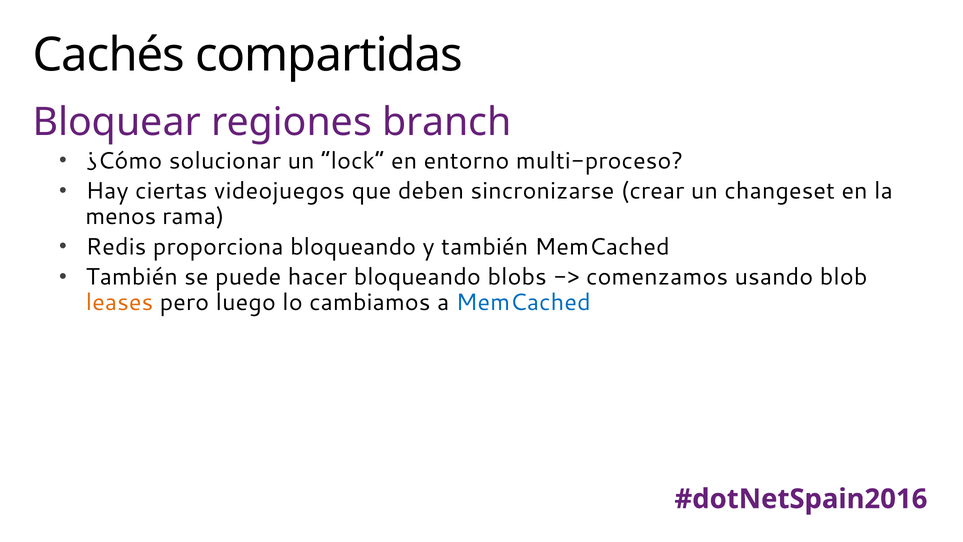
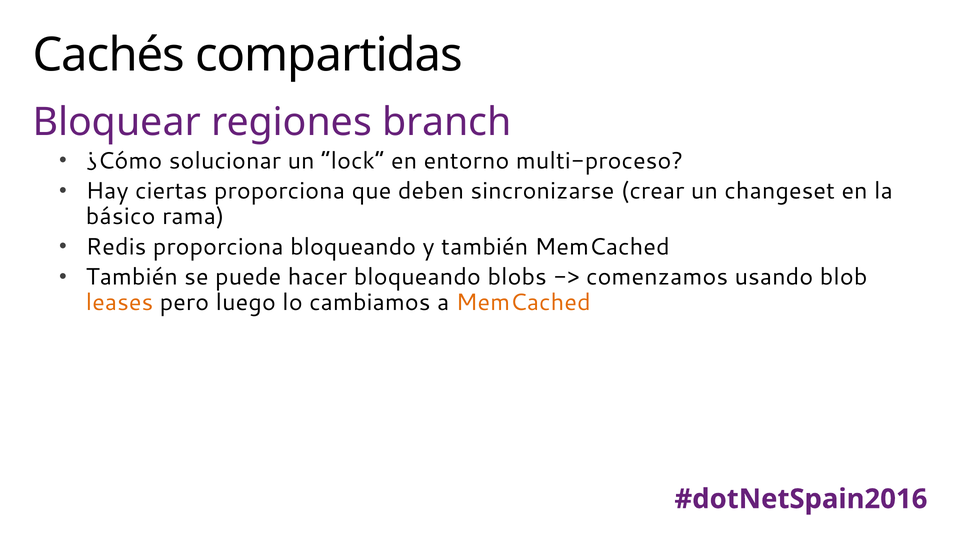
ciertas videojuegos: videojuegos -> proporciona
menos: menos -> básico
MemCached at (523, 302) colour: blue -> orange
